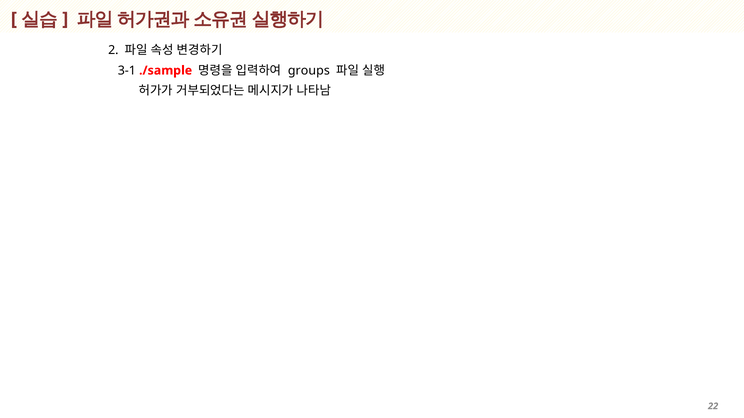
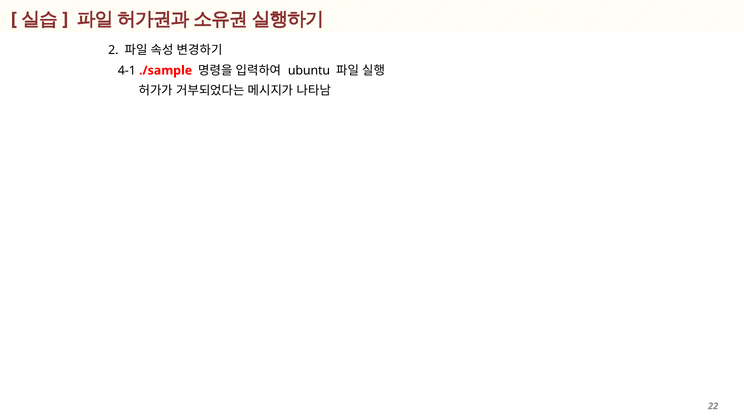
3-1: 3-1 -> 4-1
groups: groups -> ubuntu
